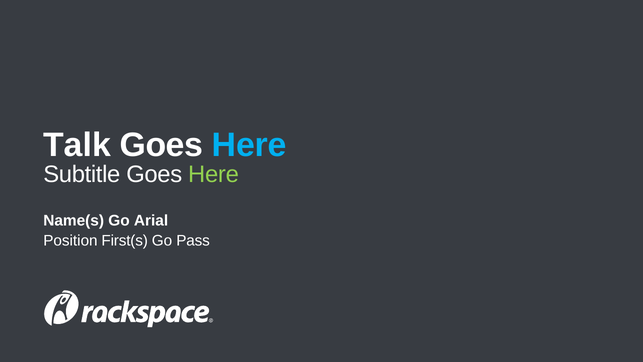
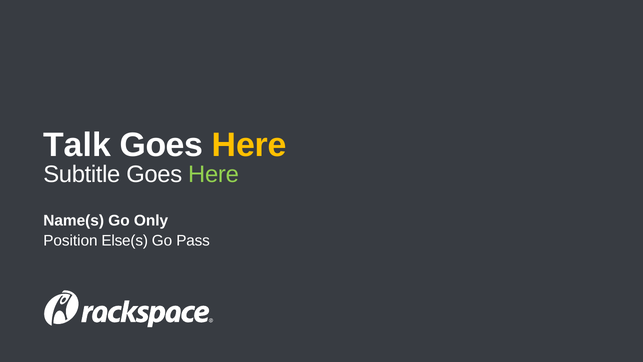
Here at (249, 145) colour: light blue -> yellow
Arial: Arial -> Only
First(s: First(s -> Else(s
